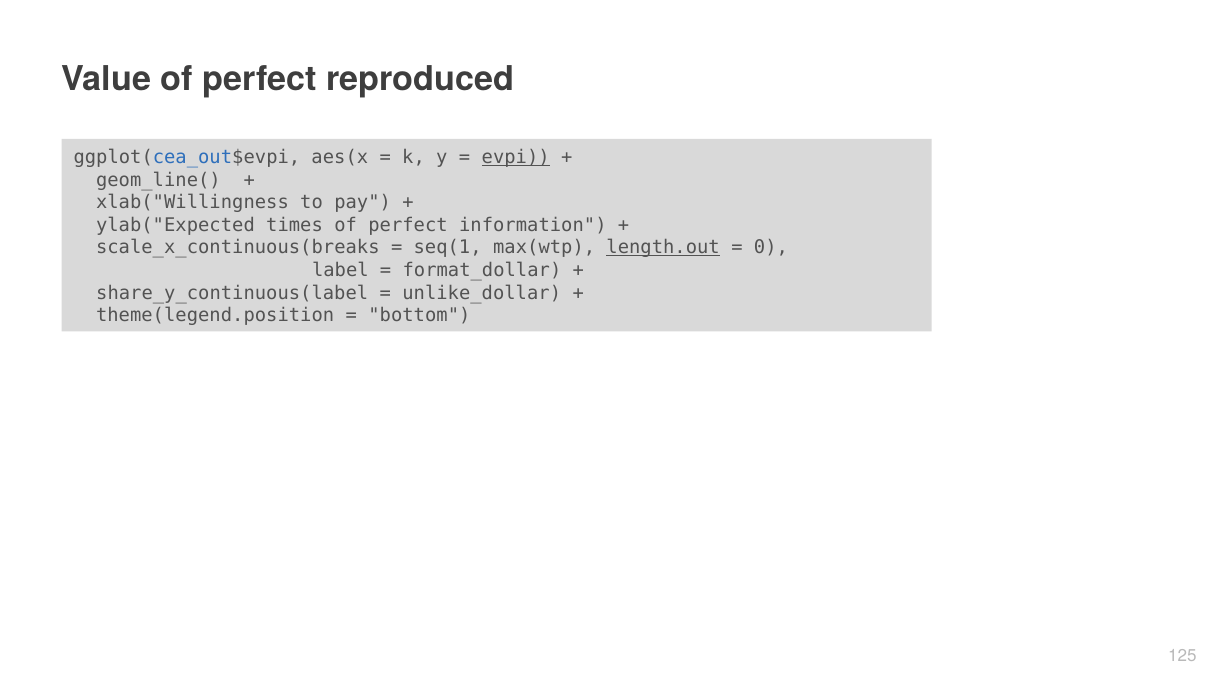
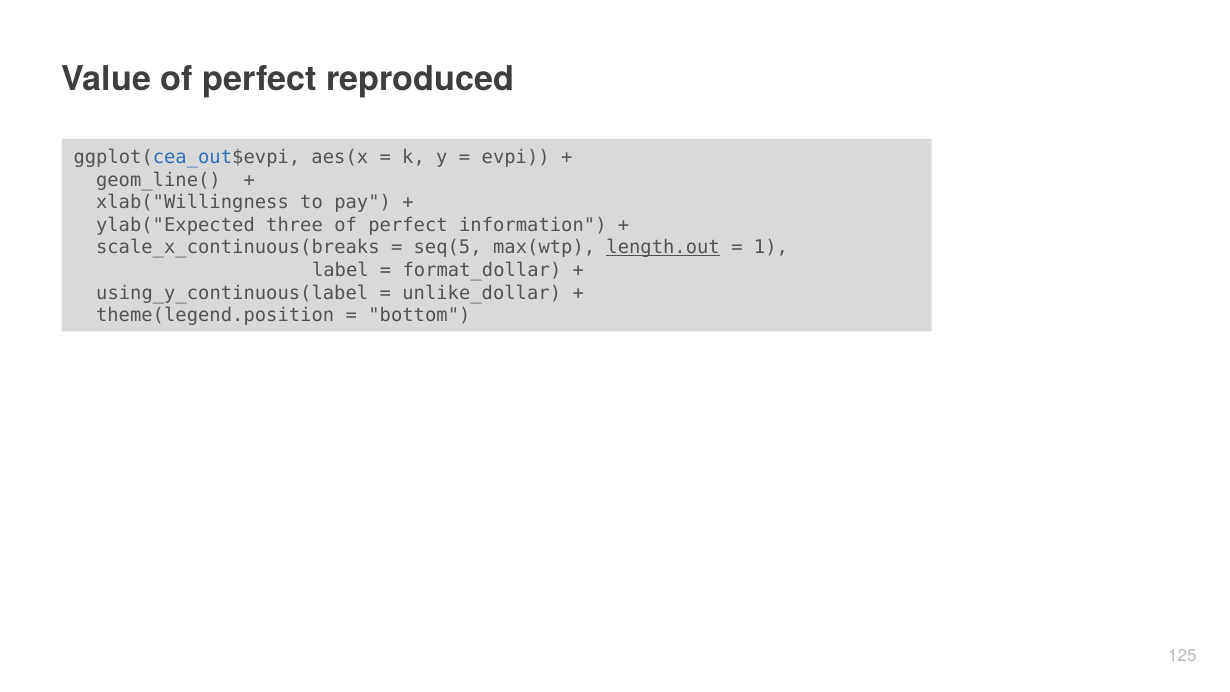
evpi underline: present -> none
times: times -> three
seq(1: seq(1 -> seq(5
0: 0 -> 1
share_y_continuous(label: share_y_continuous(label -> using_y_continuous(label
